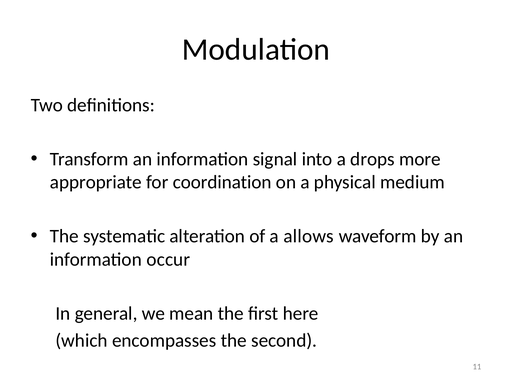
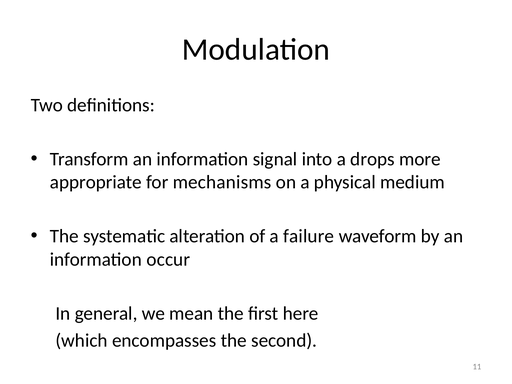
coordination: coordination -> mechanisms
allows: allows -> failure
